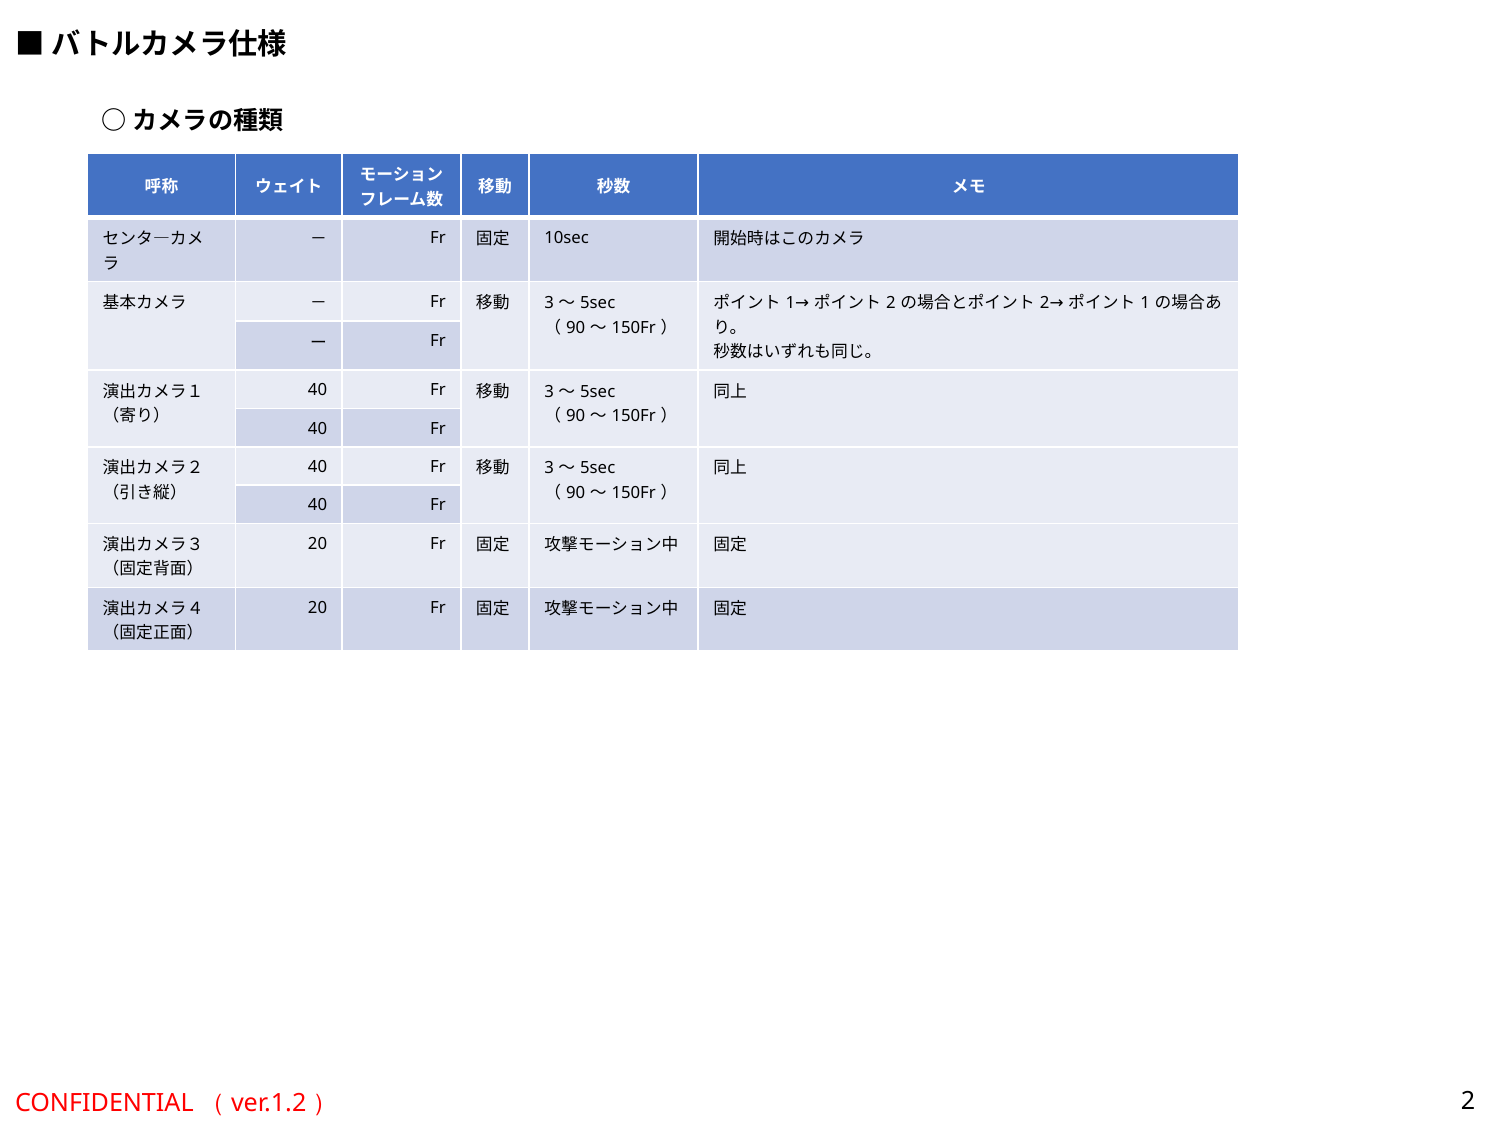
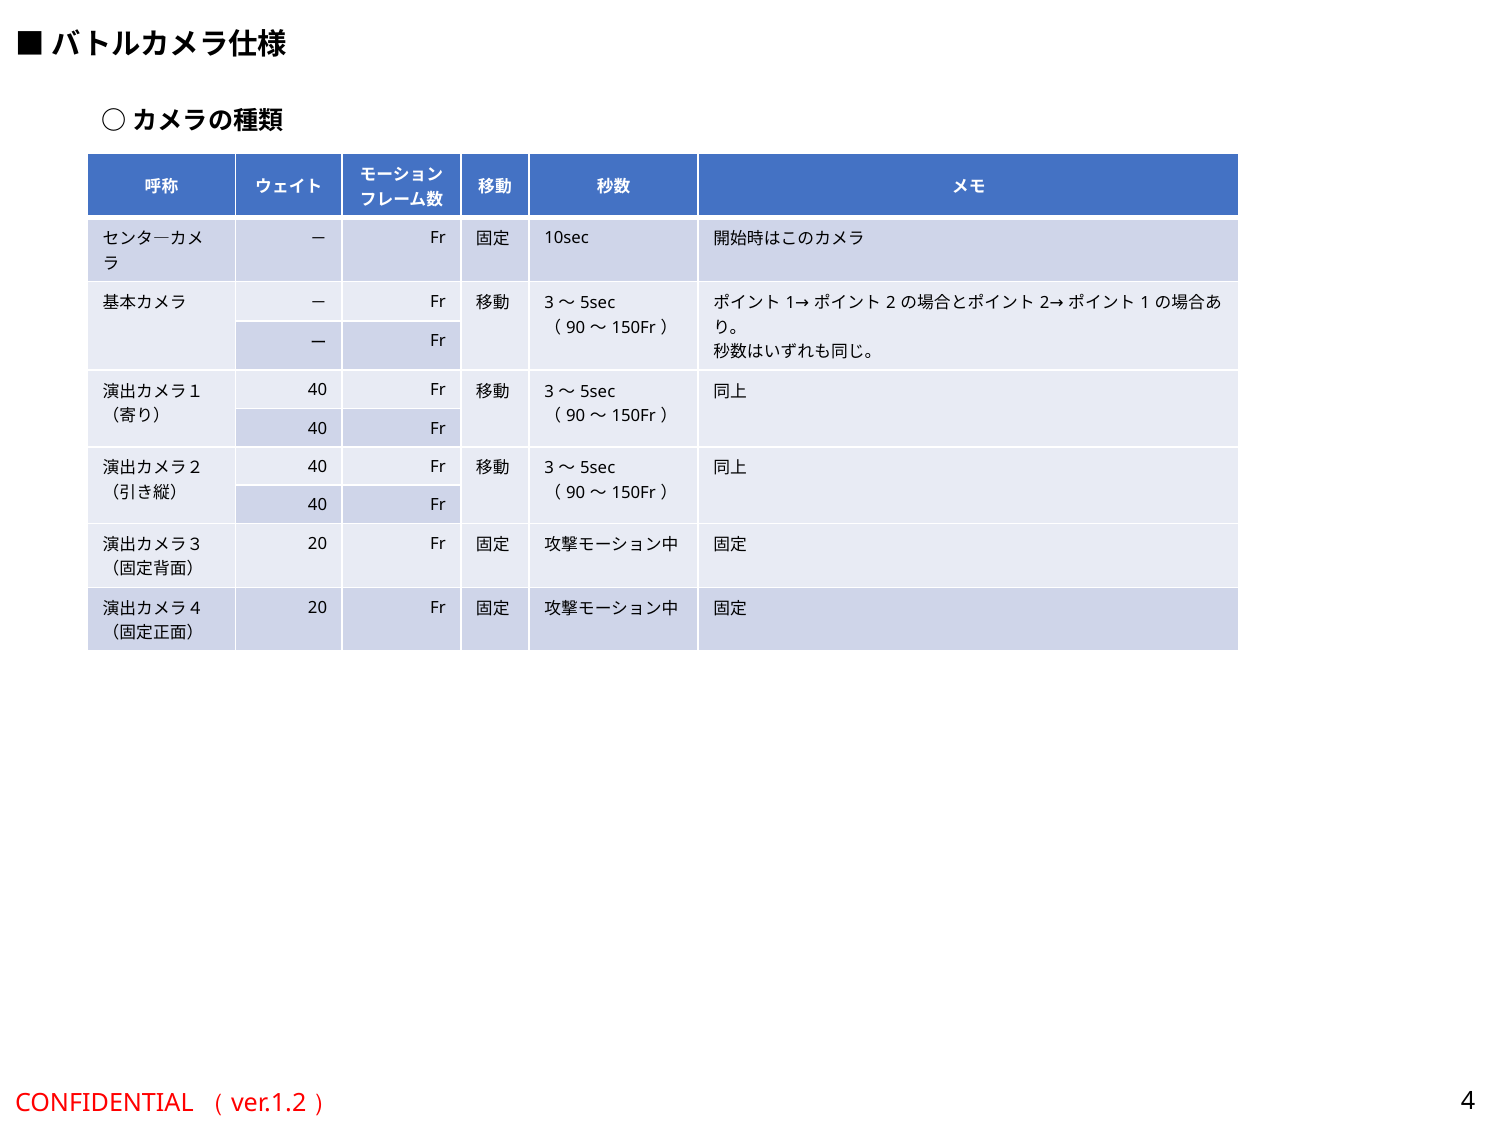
CONFIDENTIAL（ver.1.2） 2: 2 -> 4
